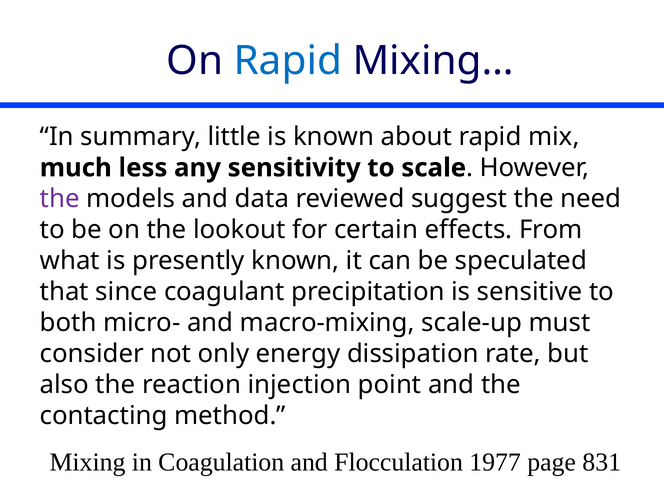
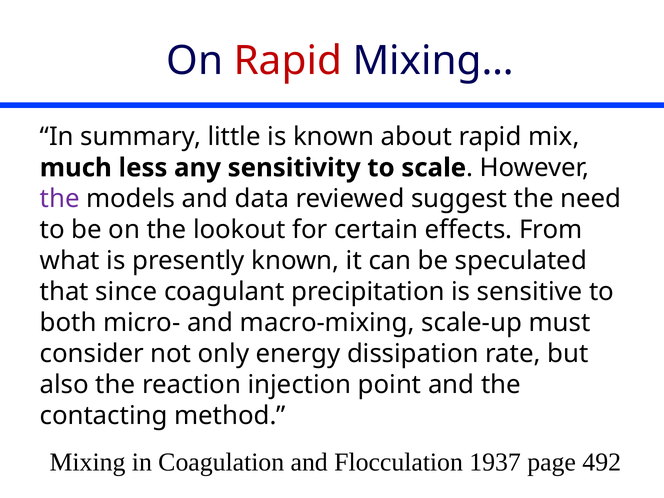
Rapid at (288, 61) colour: blue -> red
1977: 1977 -> 1937
831: 831 -> 492
